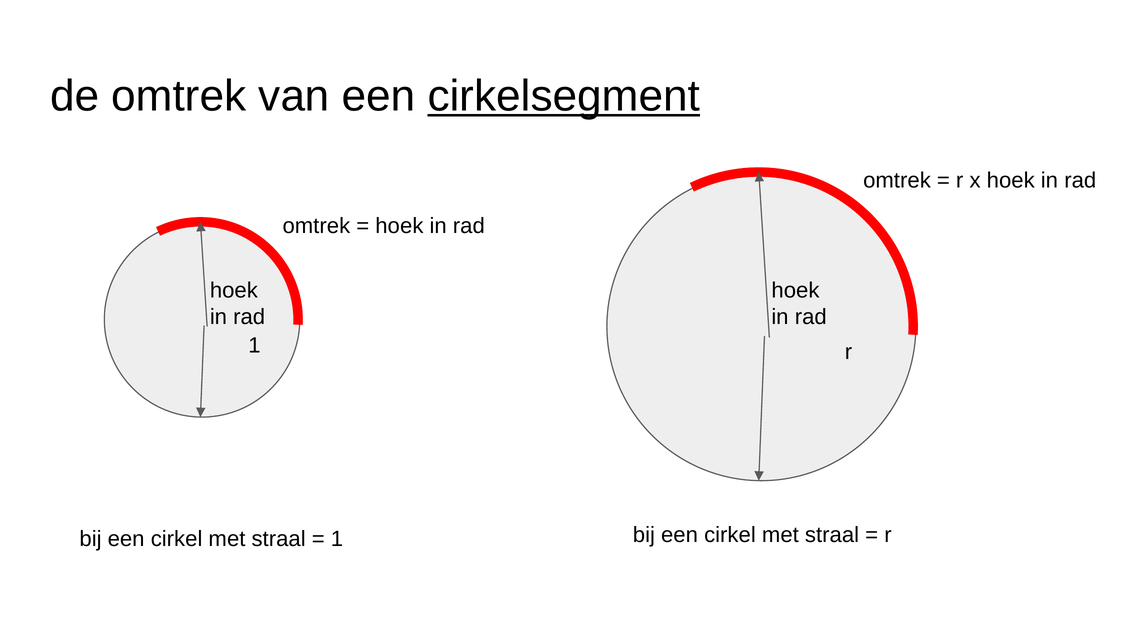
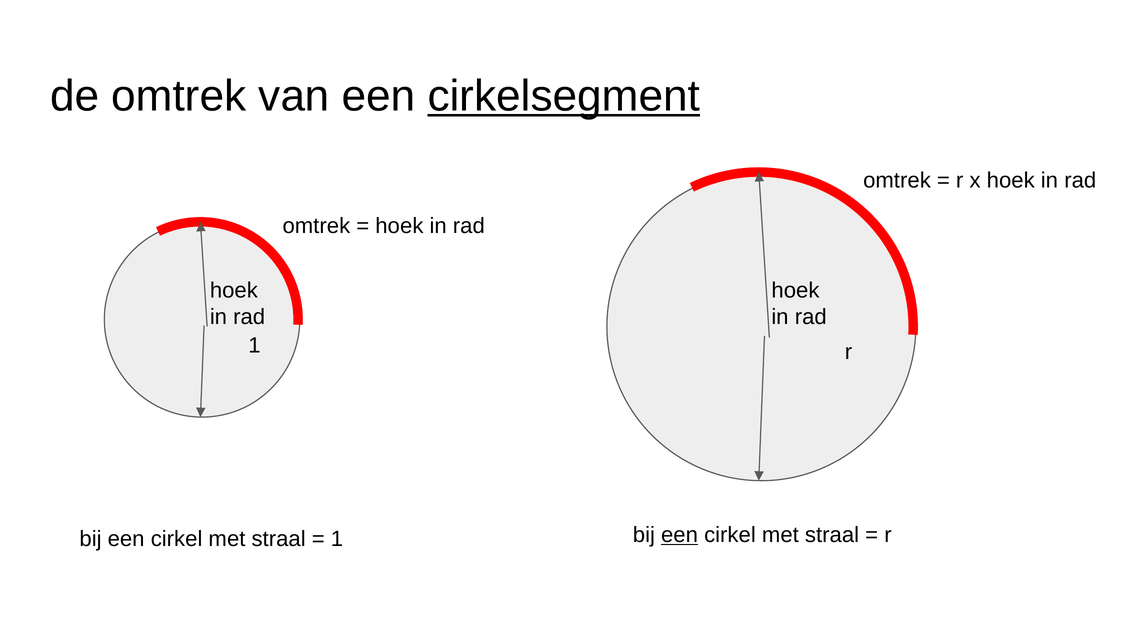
een at (680, 536) underline: none -> present
